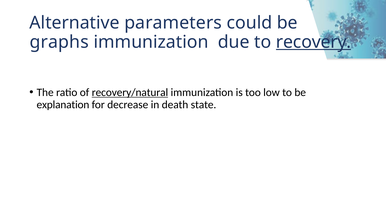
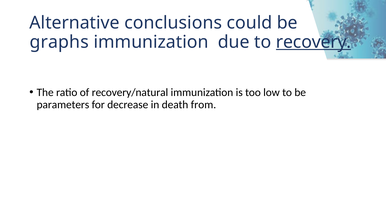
parameters: parameters -> conclusions
recovery/natural underline: present -> none
explanation: explanation -> parameters
state: state -> from
